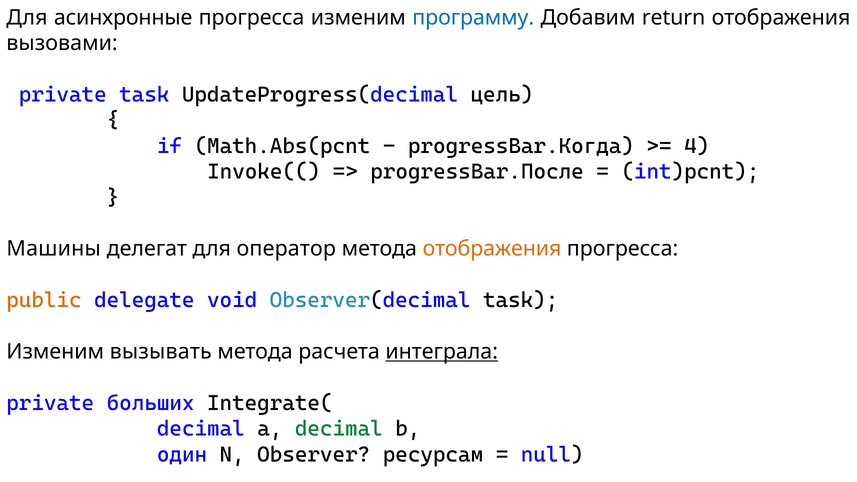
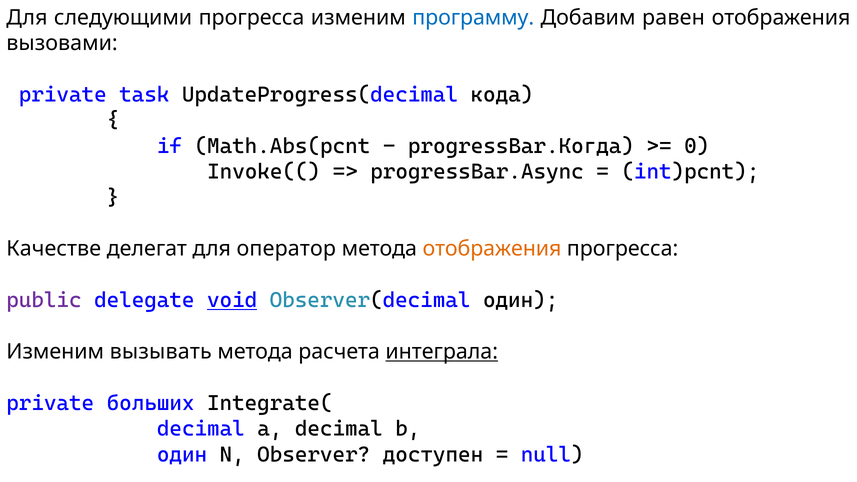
асинхронные: асинхронные -> следующими
return: return -> равен
цель: цель -> кода
4: 4 -> 0
progressBar.После: progressBar.После -> progressBar.Async
Машины: Машины -> Качестве
public colour: orange -> purple
void underline: none -> present
Observer(decimal task: task -> один
decimal at (339, 429) colour: green -> black
ресурсам: ресурсам -> доступен
